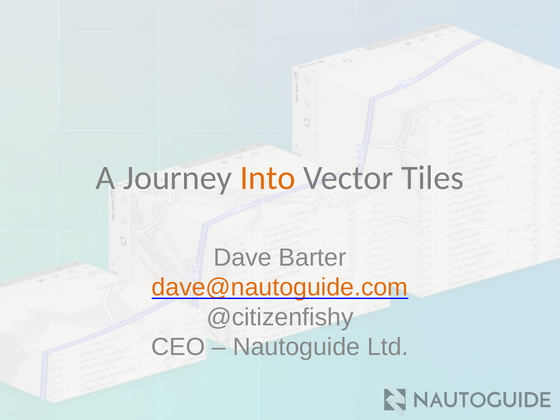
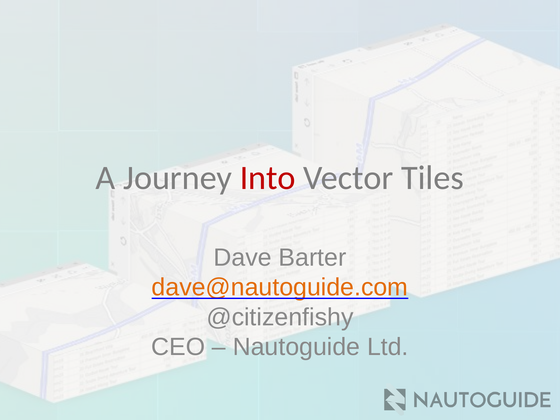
Into colour: orange -> red
